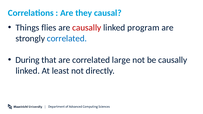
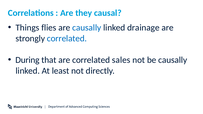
causally at (87, 28) colour: red -> blue
program: program -> drainage
large: large -> sales
